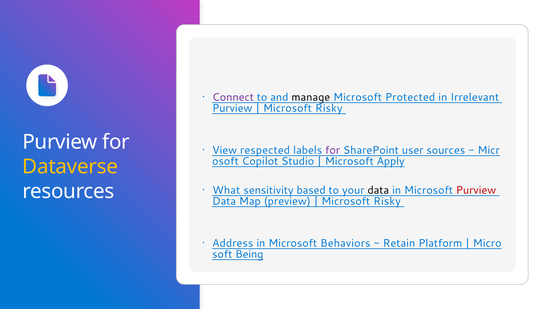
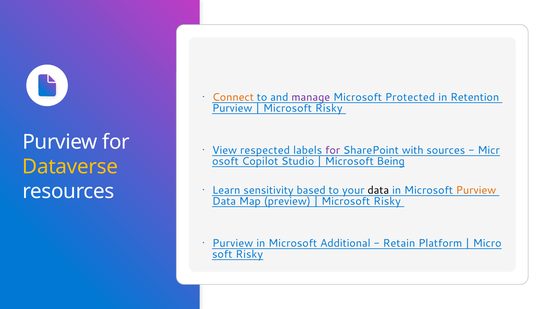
Connect colour: purple -> orange
manage colour: black -> purple
Irrelevant: Irrelevant -> Retention
user: user -> with
Apply: Apply -> Being
What: What -> Learn
Purview at (476, 190) colour: red -> orange
Address at (233, 243): Address -> Purview
Behaviors: Behaviors -> Additional
Being at (249, 254): Being -> Risky
